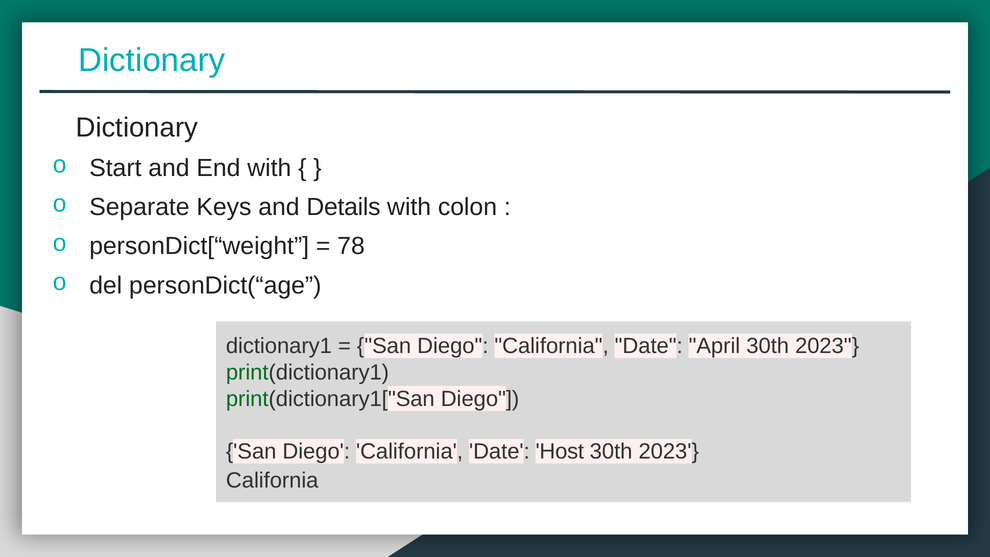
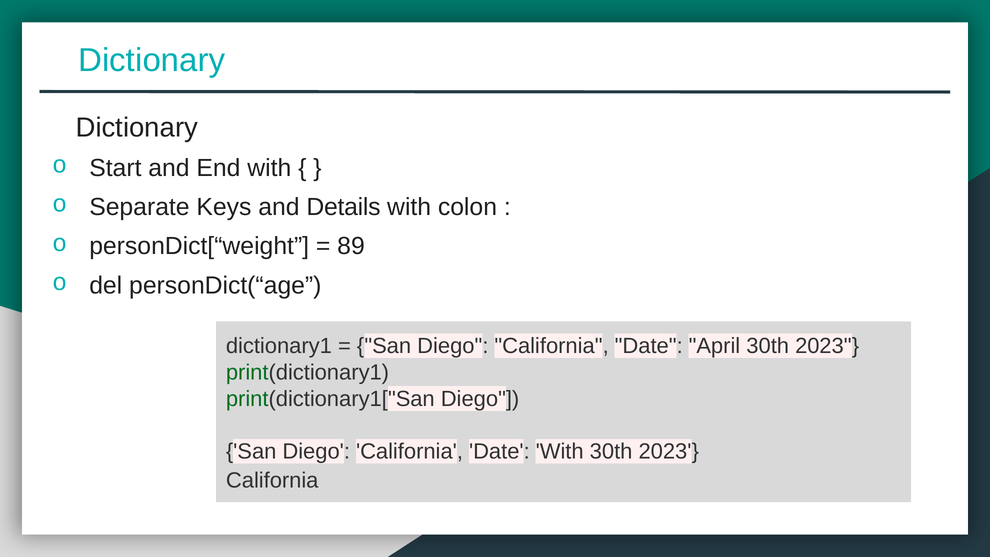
78: 78 -> 89
Date Host: Host -> With
